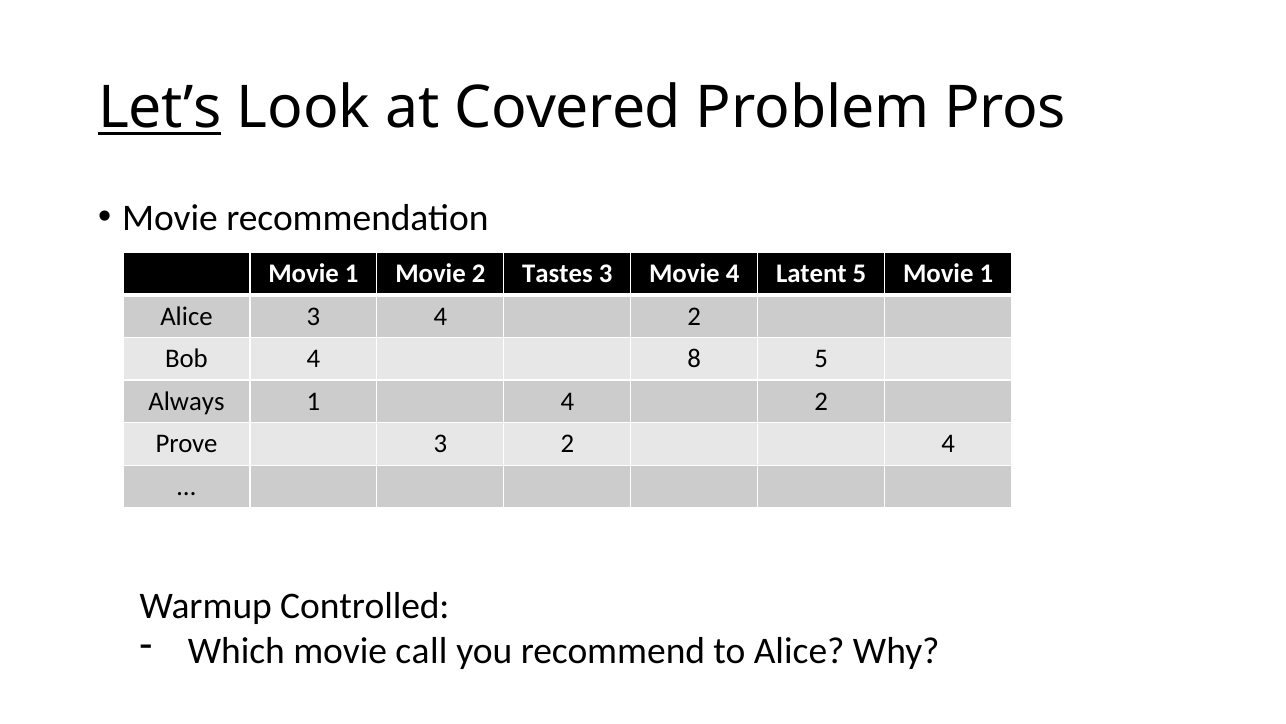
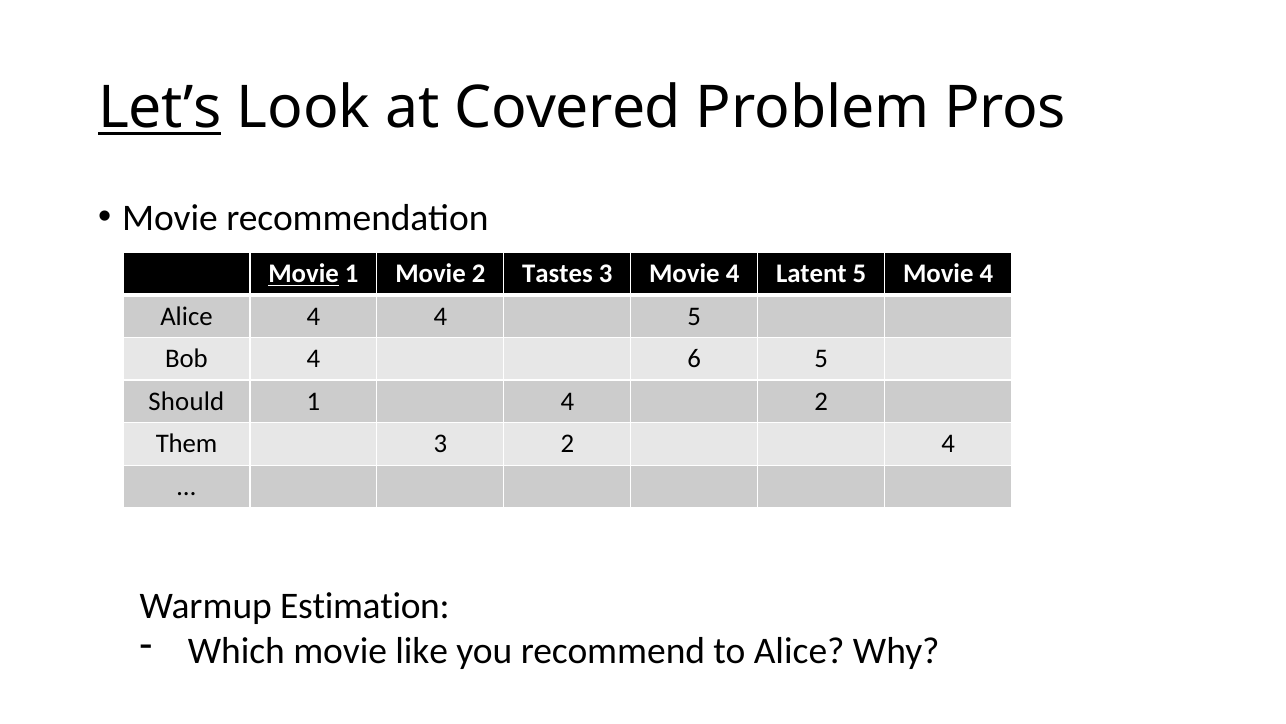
Movie at (304, 274) underline: none -> present
5 Movie 1: 1 -> 4
Alice 3: 3 -> 4
2 at (694, 316): 2 -> 5
8: 8 -> 6
Always: Always -> Should
Prove: Prove -> Them
Controlled: Controlled -> Estimation
call: call -> like
